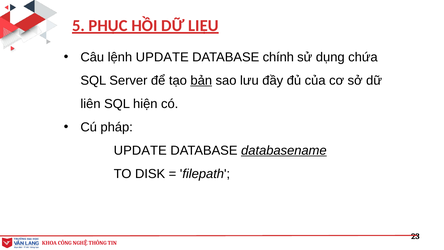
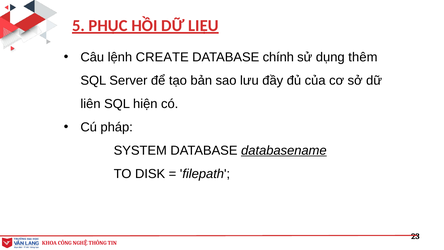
lệnh UPDATE: UPDATE -> CREATE
chứa: chứa -> thêm
bản underline: present -> none
UPDATE at (140, 150): UPDATE -> SYSTEM
